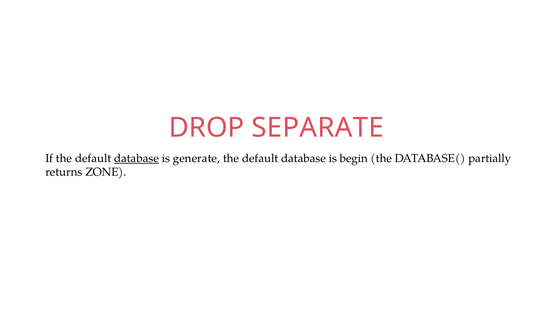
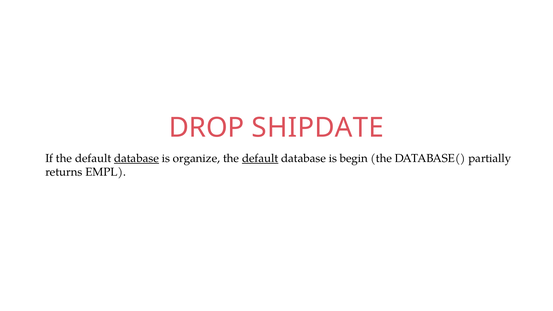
SEPARATE: SEPARATE -> SHIPDATE
generate: generate -> organize
default at (260, 158) underline: none -> present
ZONE: ZONE -> EMPL
